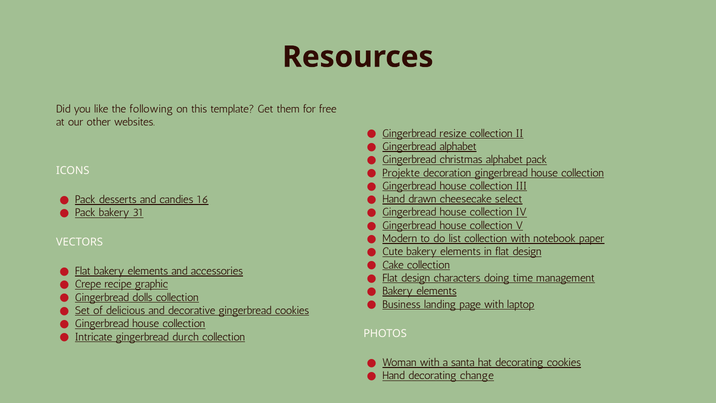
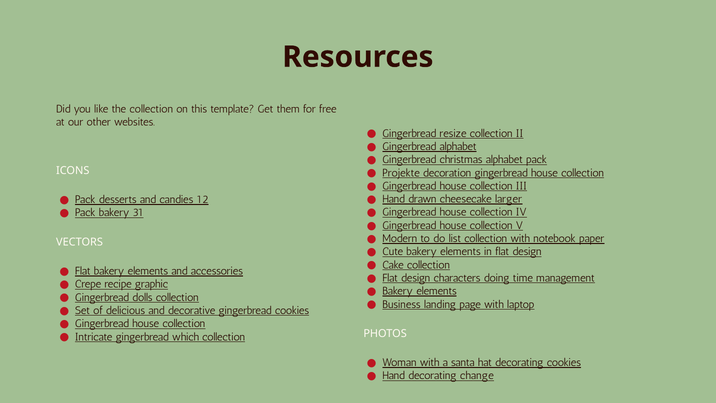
the following: following -> collection
select: select -> larger
16: 16 -> 12
durch: durch -> which
